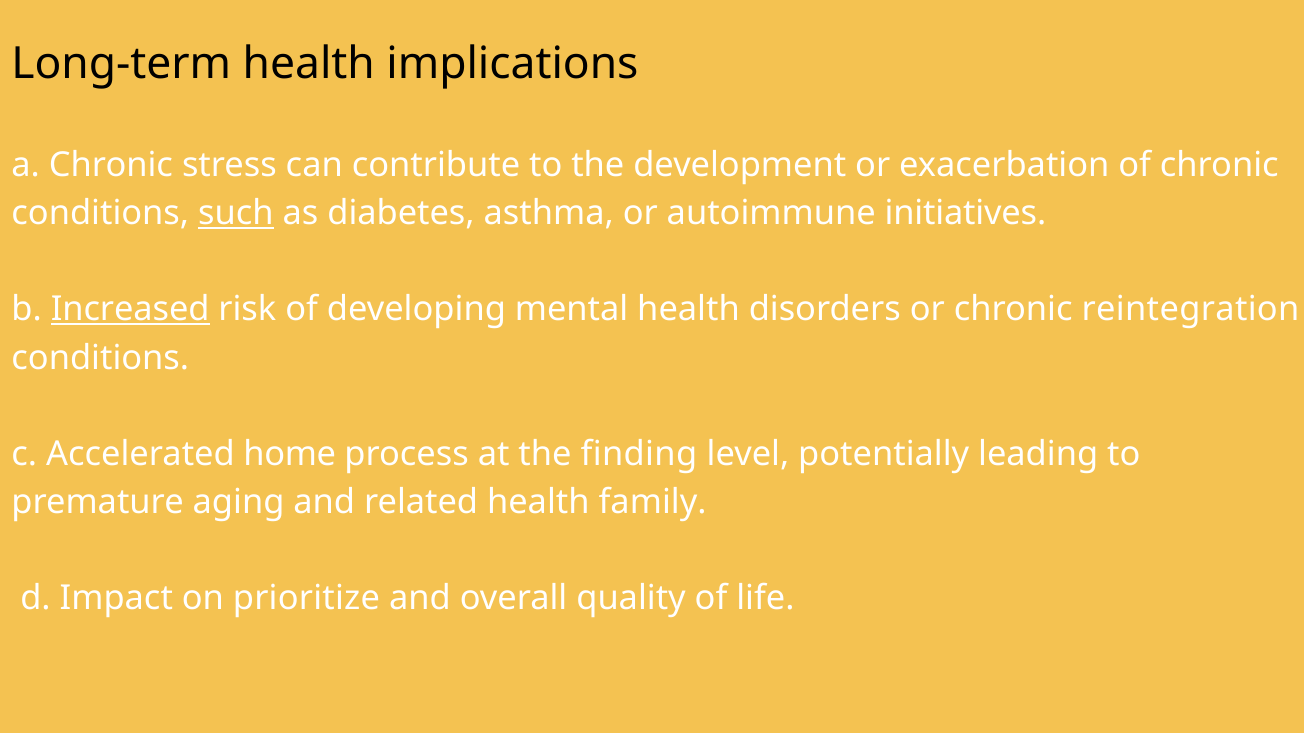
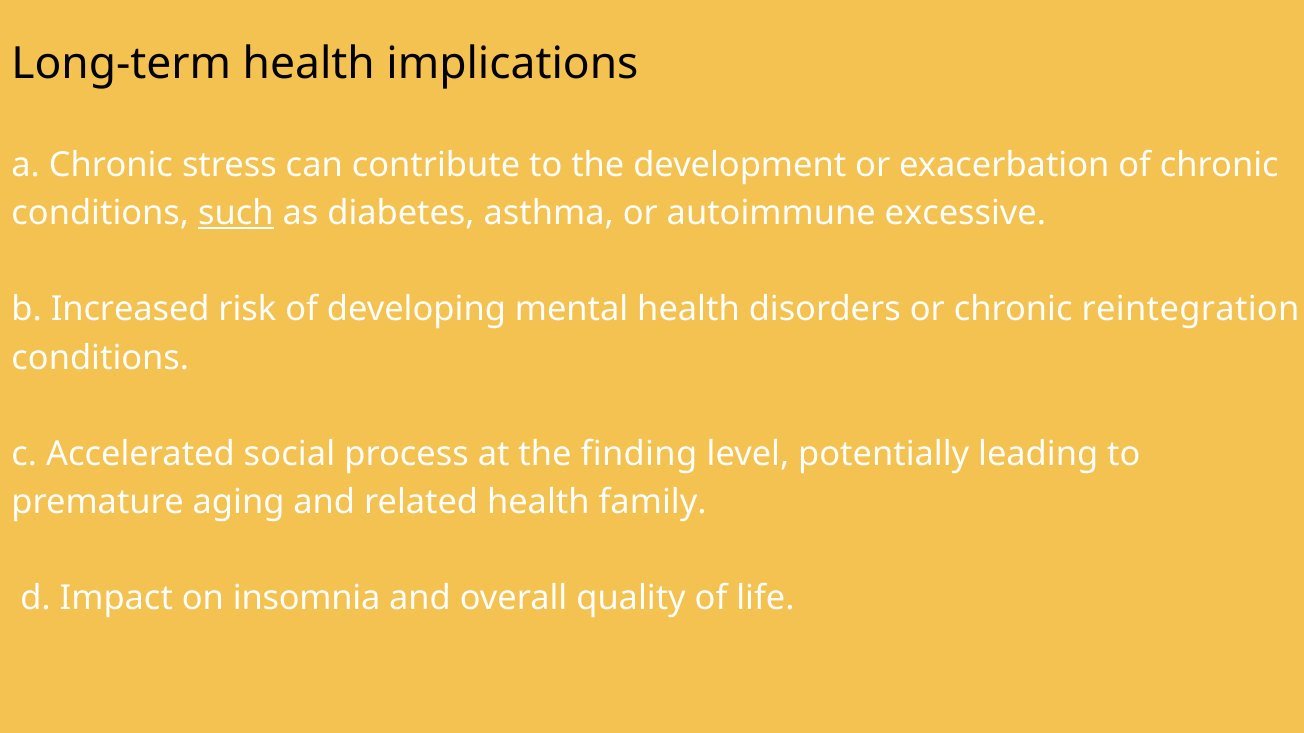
initiatives: initiatives -> excessive
Increased underline: present -> none
home: home -> social
prioritize: prioritize -> insomnia
